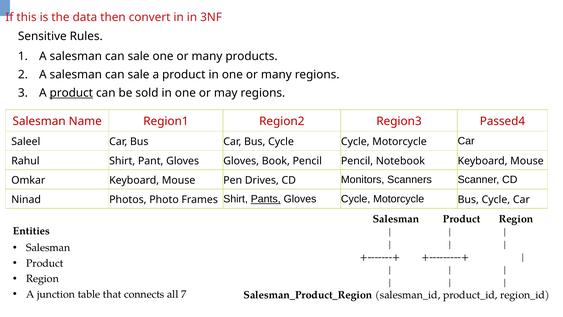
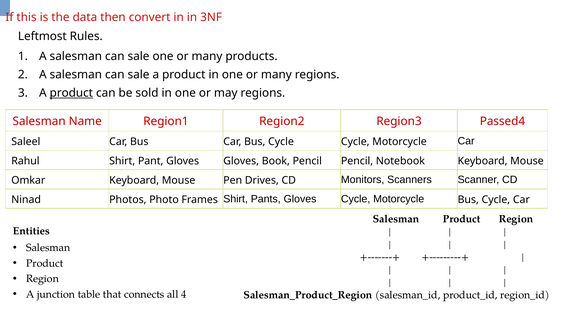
Sensitive: Sensitive -> Leftmost
Pants underline: present -> none
7: 7 -> 4
